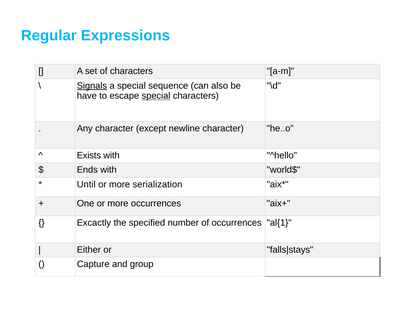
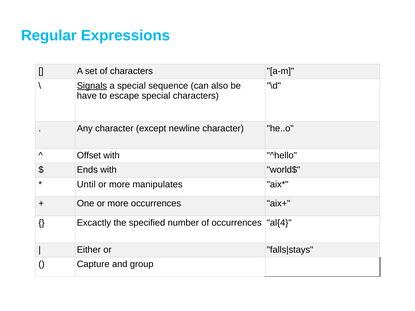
special at (156, 96) underline: present -> none
Exists: Exists -> Offset
serialization: serialization -> manipulates
al{1: al{1 -> al{4
